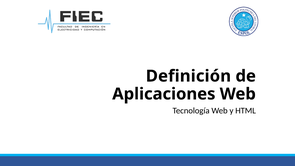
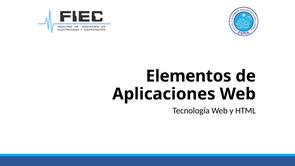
Definición: Definición -> Elementos
